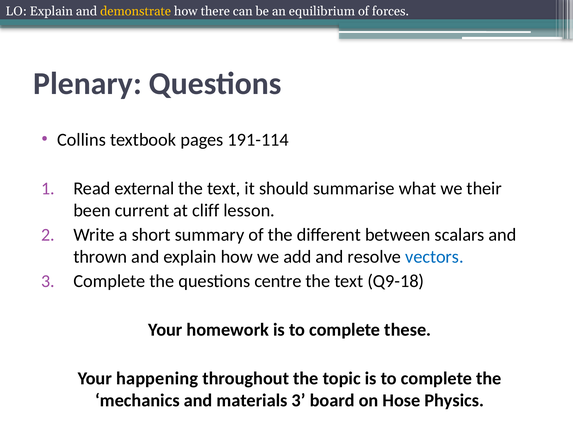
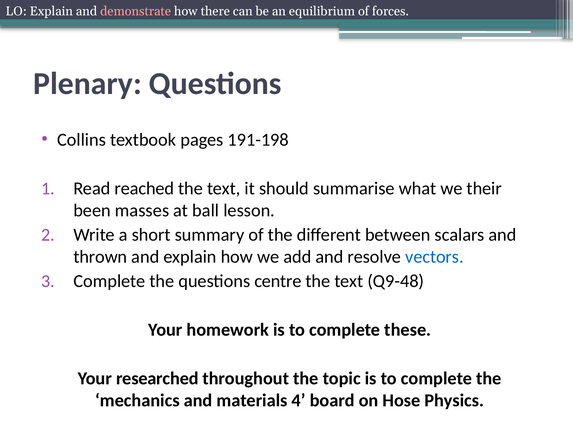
demonstrate colour: yellow -> pink
191-114: 191-114 -> 191-198
external: external -> reached
current: current -> masses
cliff: cliff -> ball
Q9-18: Q9-18 -> Q9-48
happening: happening -> researched
materials 3: 3 -> 4
